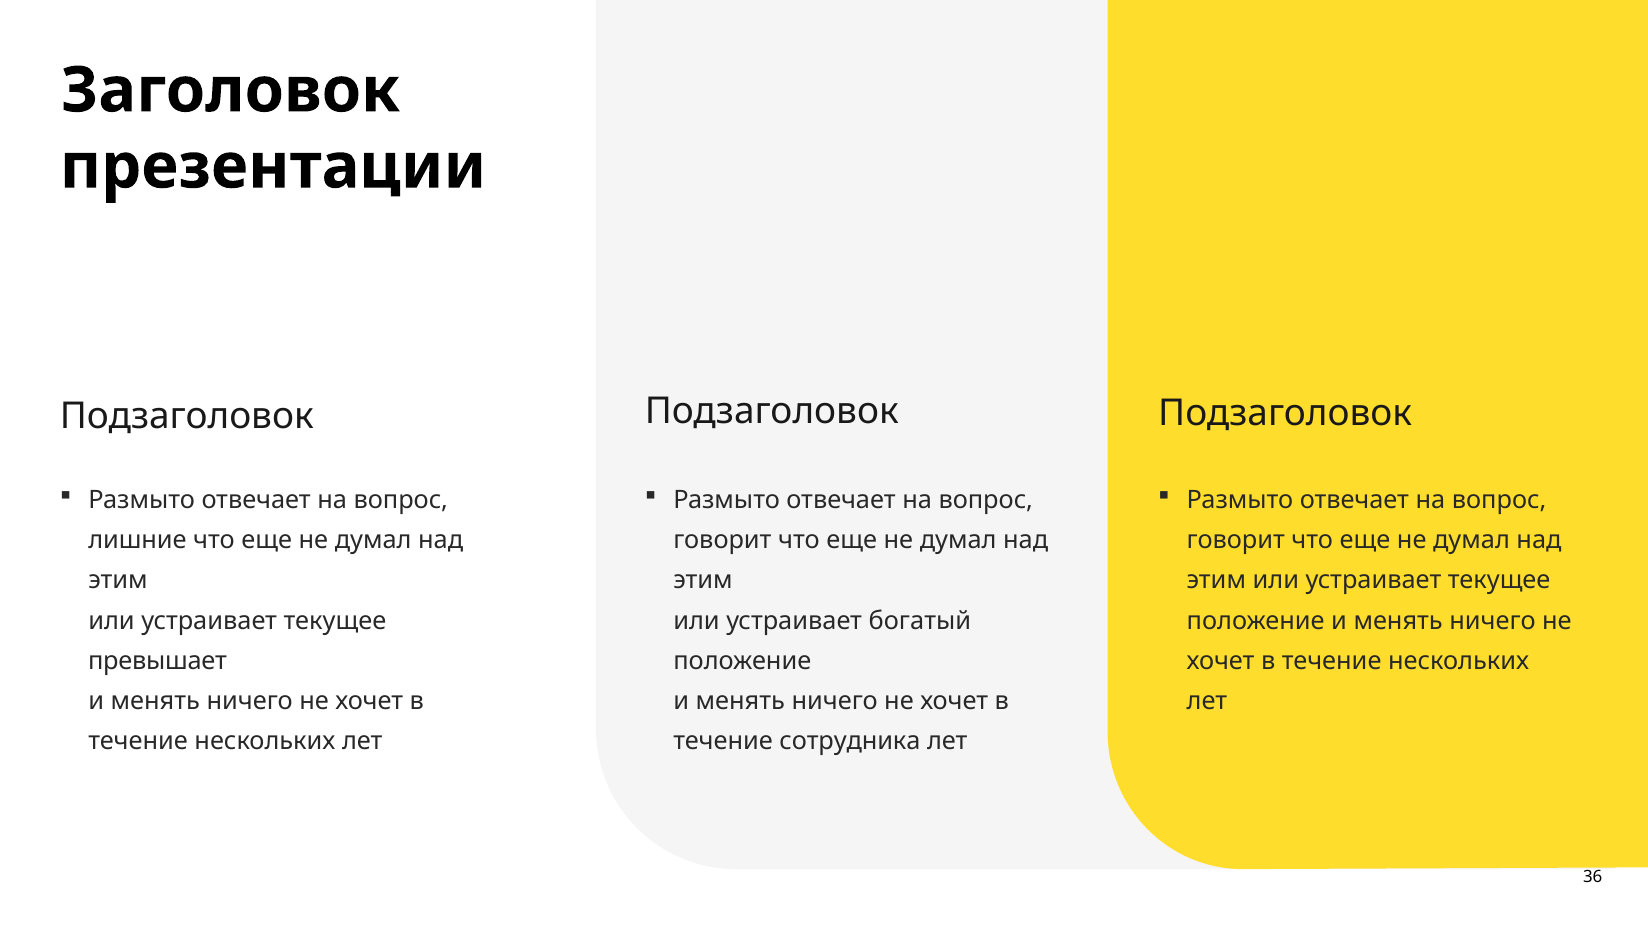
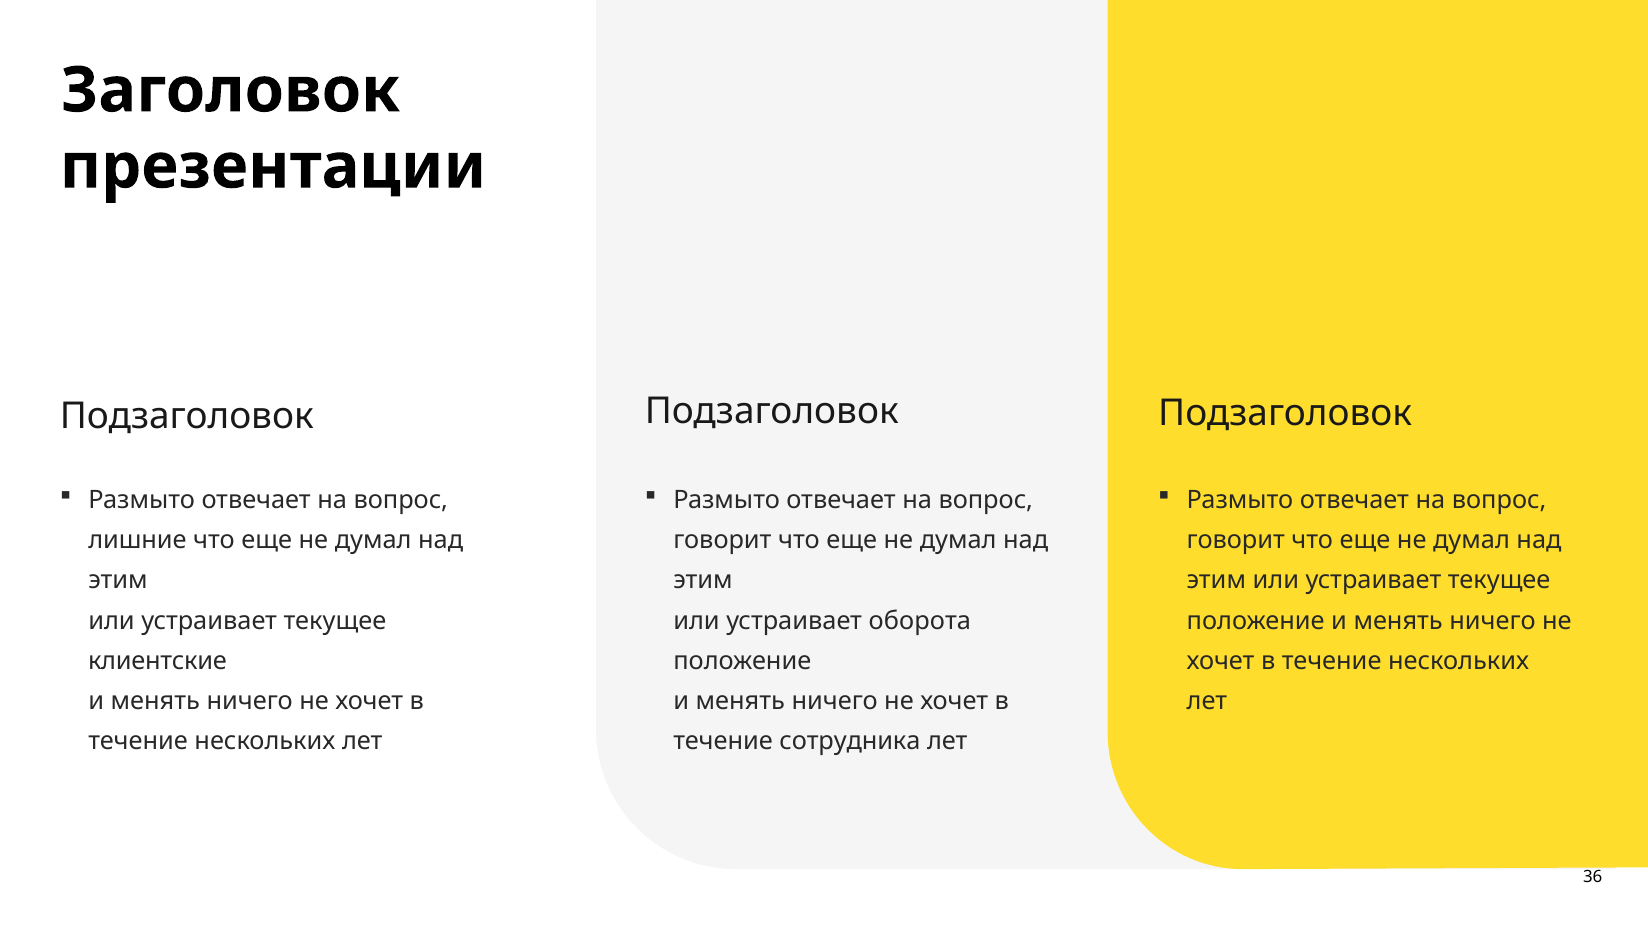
богатый: богатый -> оборота
превышает: превышает -> клиентские
